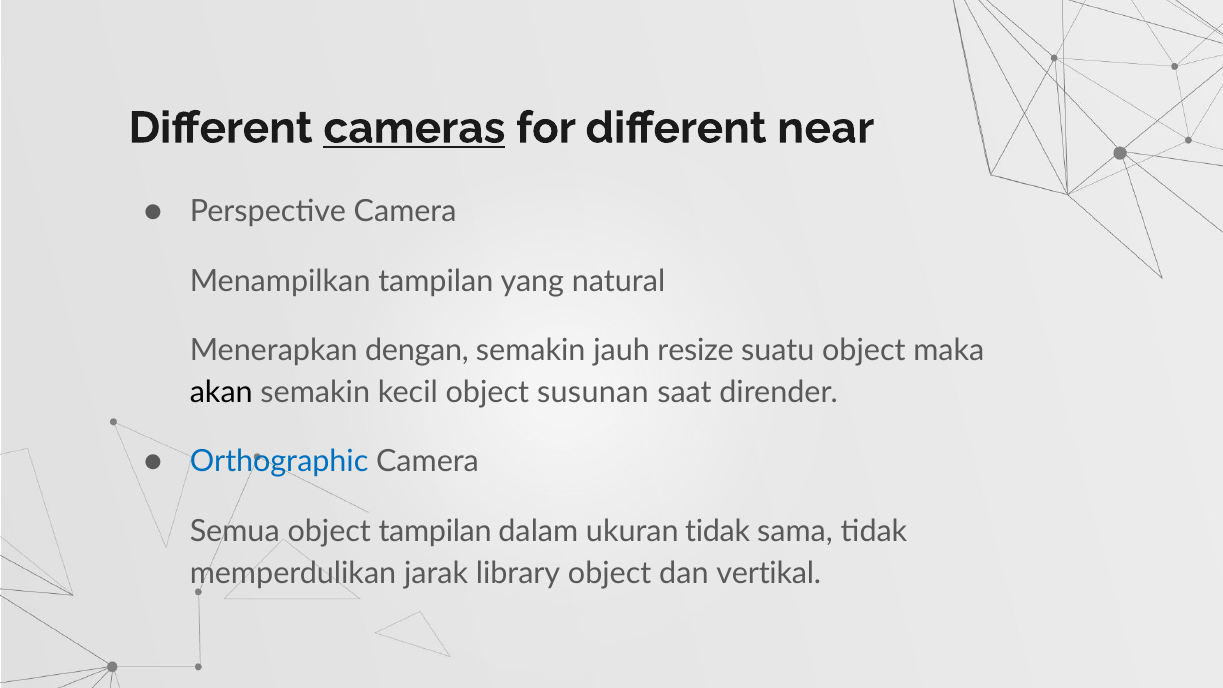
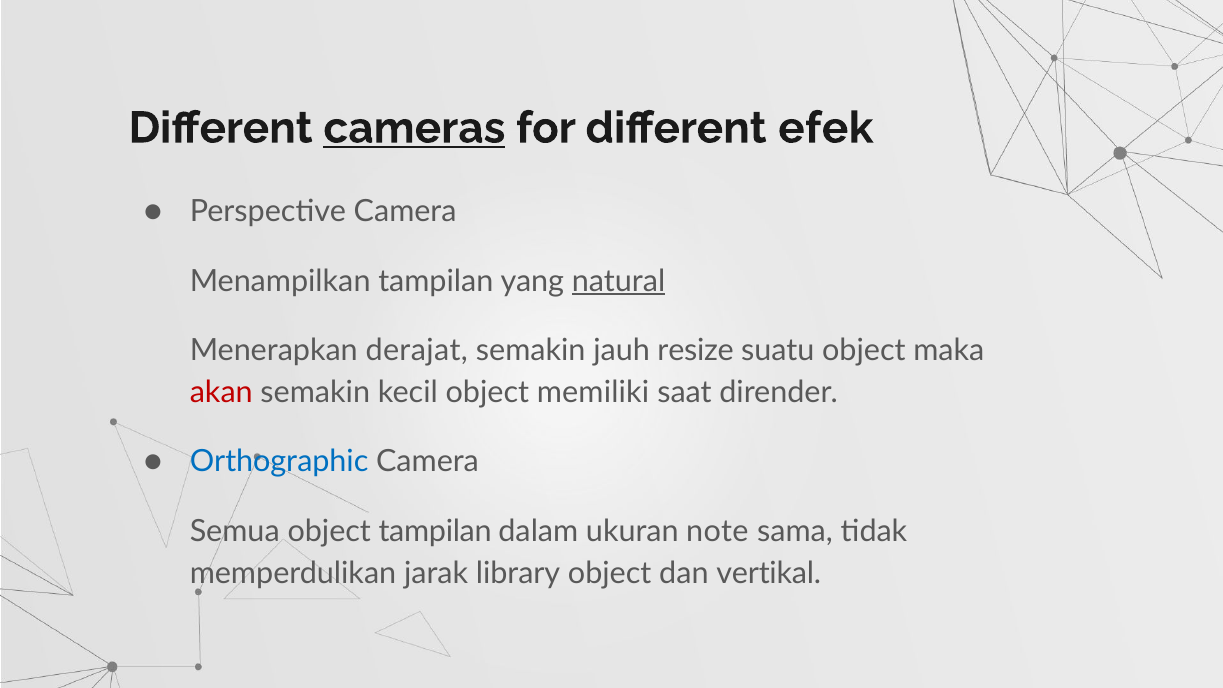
near: near -> efek
natural underline: none -> present
dengan: dengan -> derajat
akan colour: black -> red
susunan: susunan -> memiliki
ukuran tidak: tidak -> note
